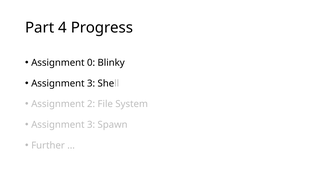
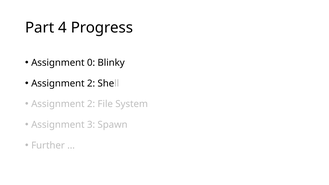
3 at (91, 83): 3 -> 2
